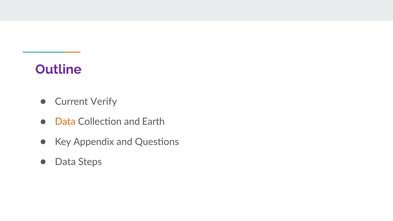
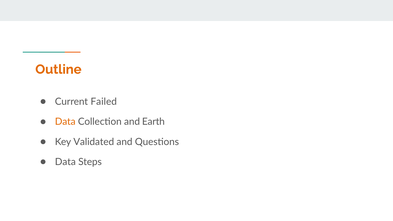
Outline colour: purple -> orange
Verify: Verify -> Failed
Appendix: Appendix -> Validated
